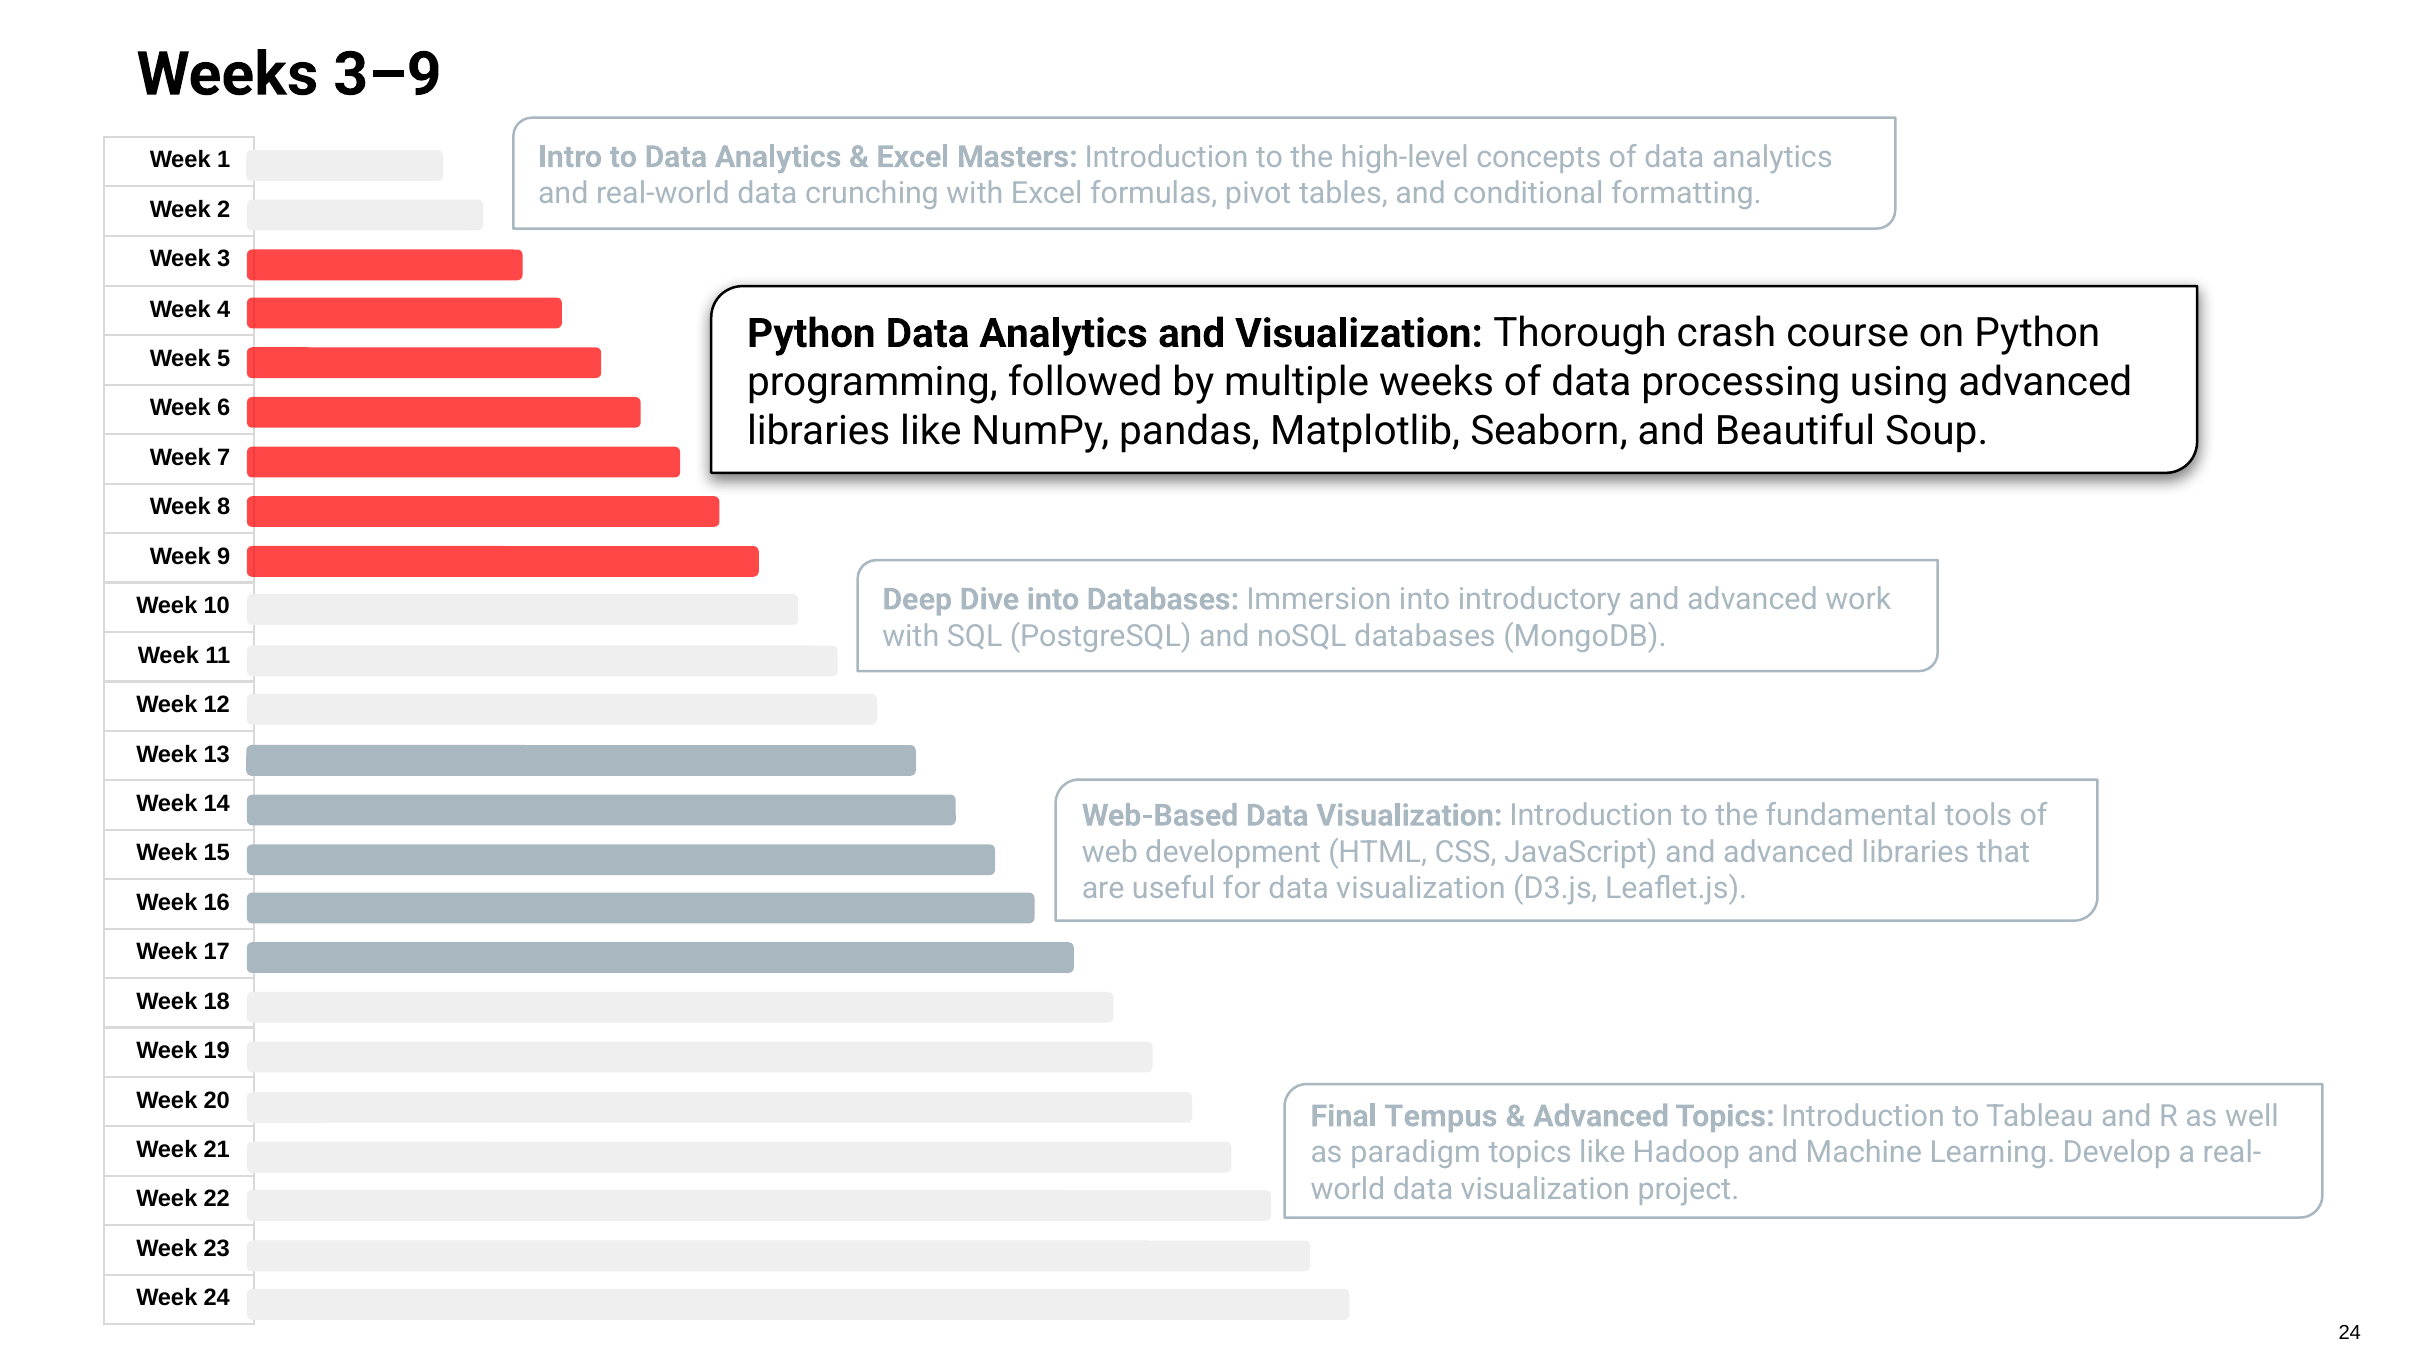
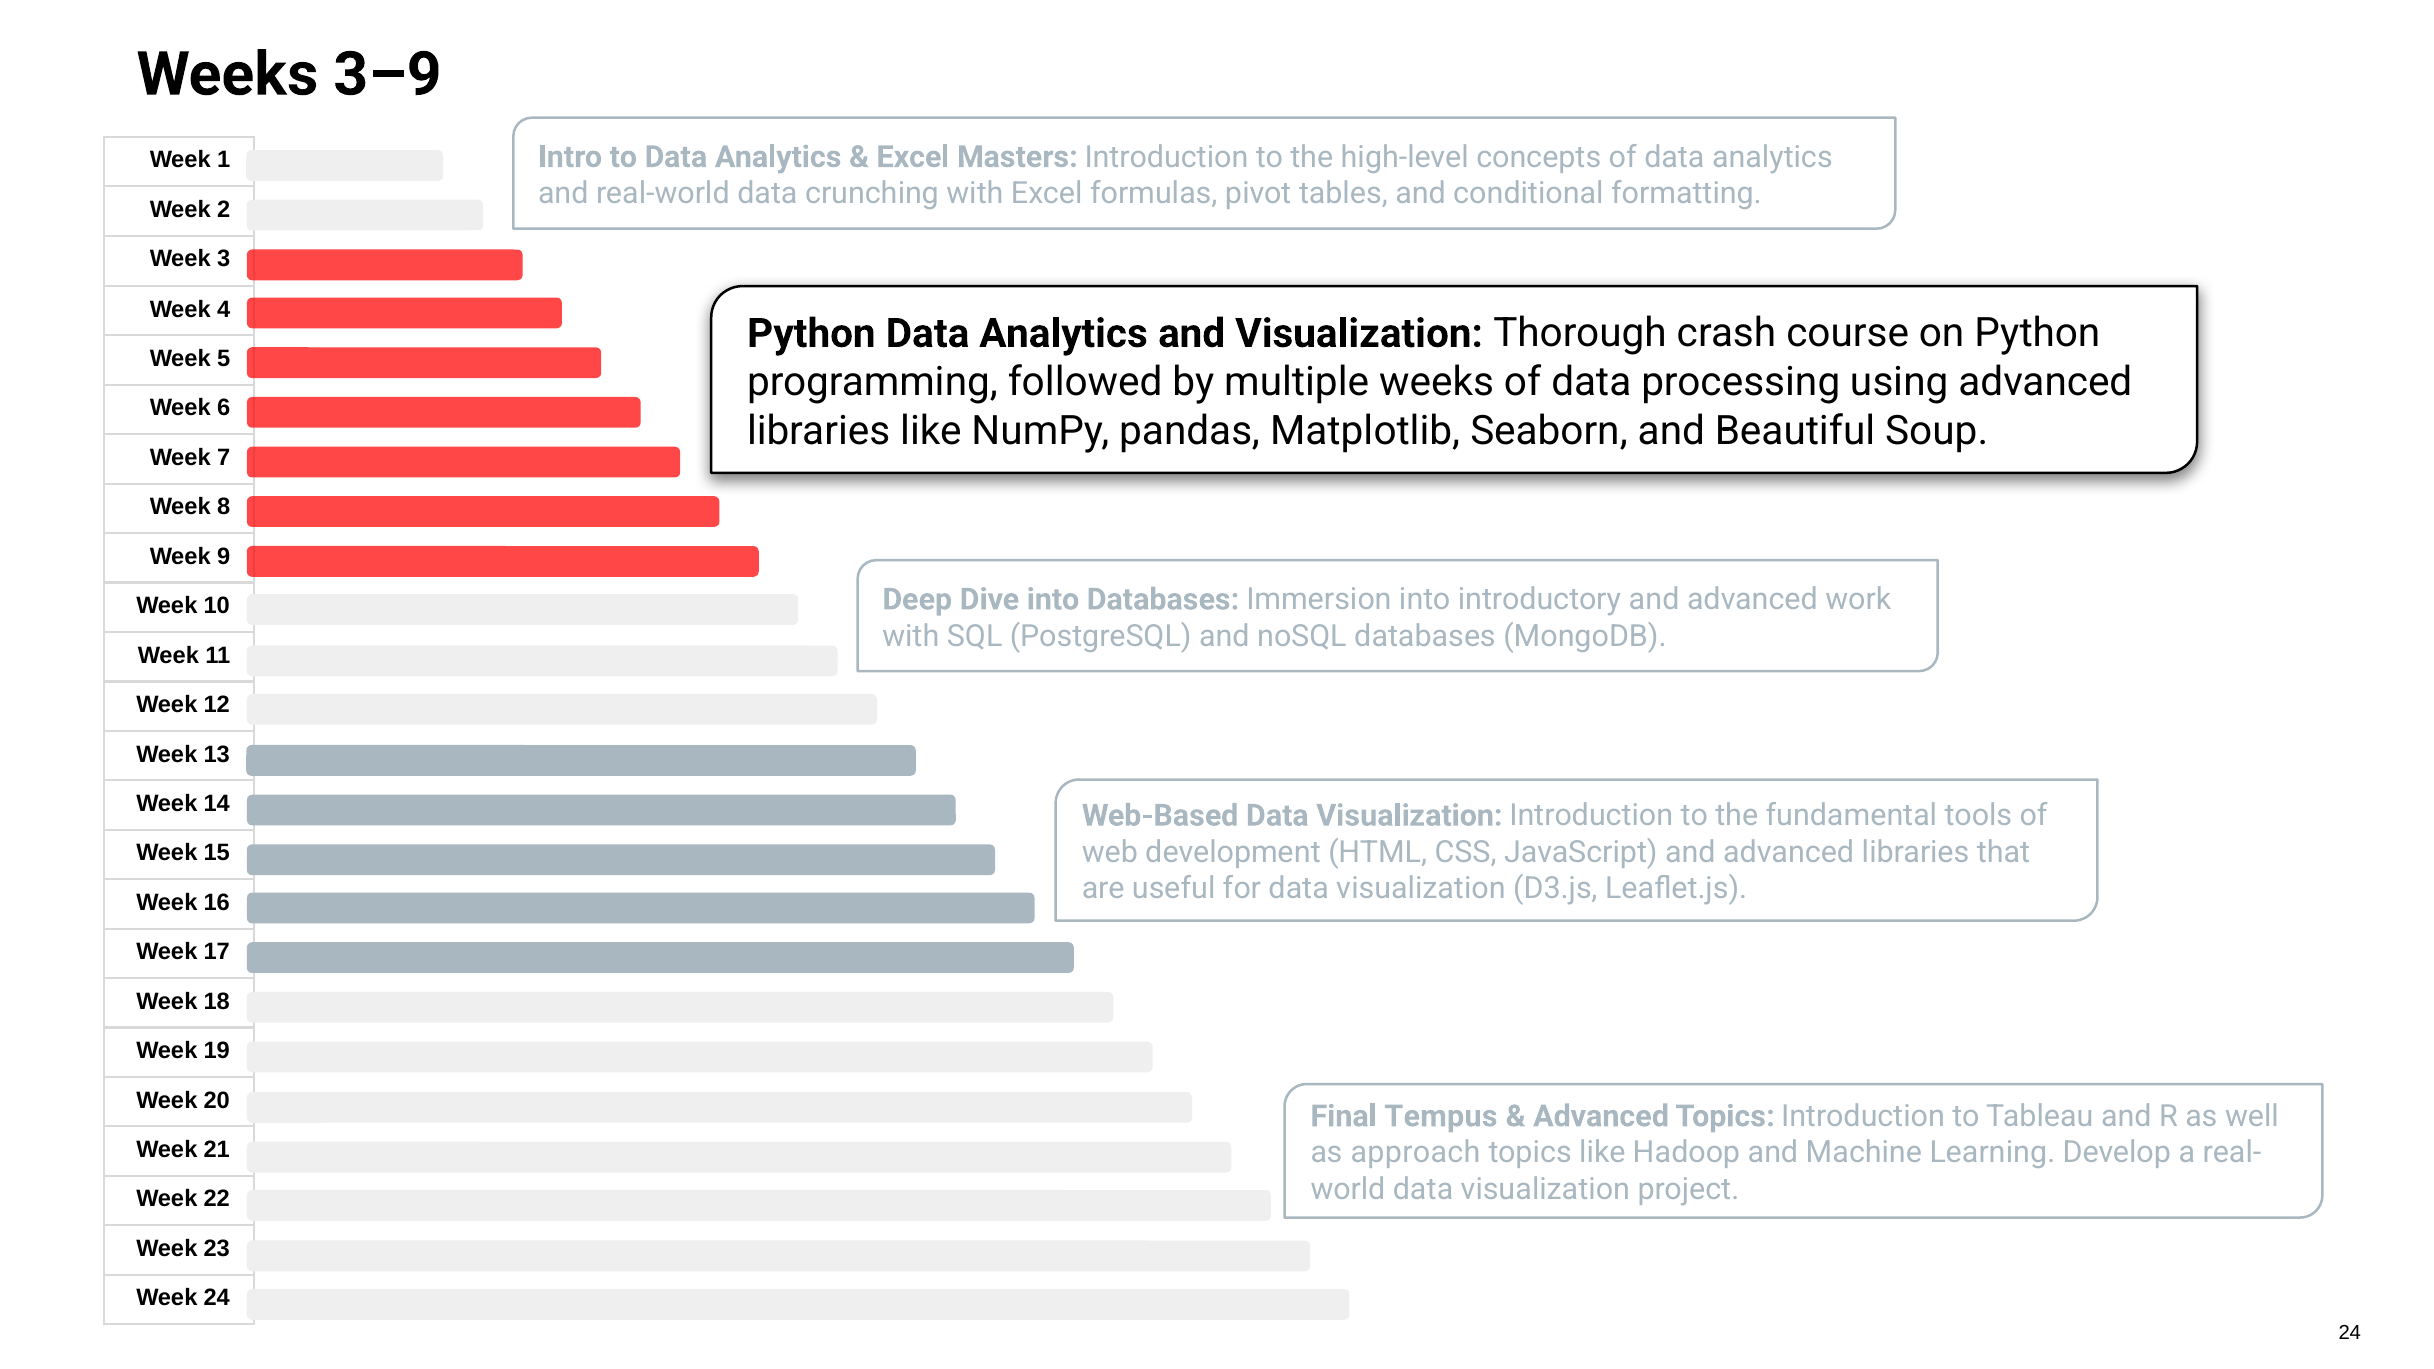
paradigm: paradigm -> approach
